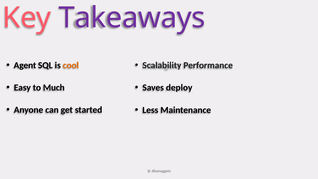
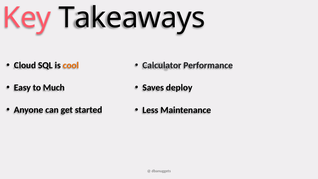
Takeaways colour: purple -> black
Agent: Agent -> Cloud
Scalability: Scalability -> Calculator
